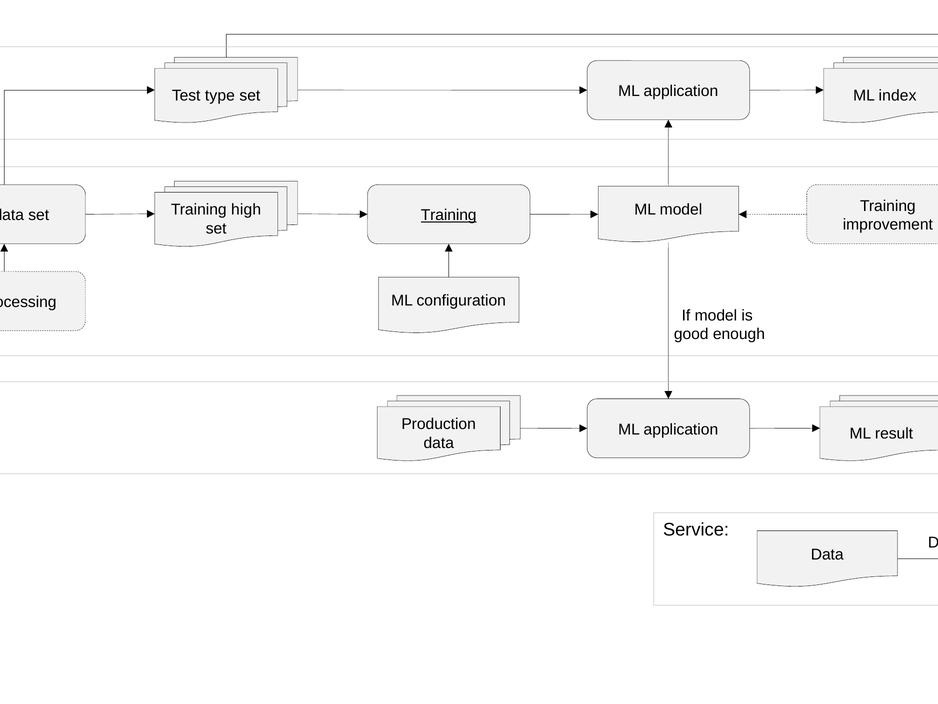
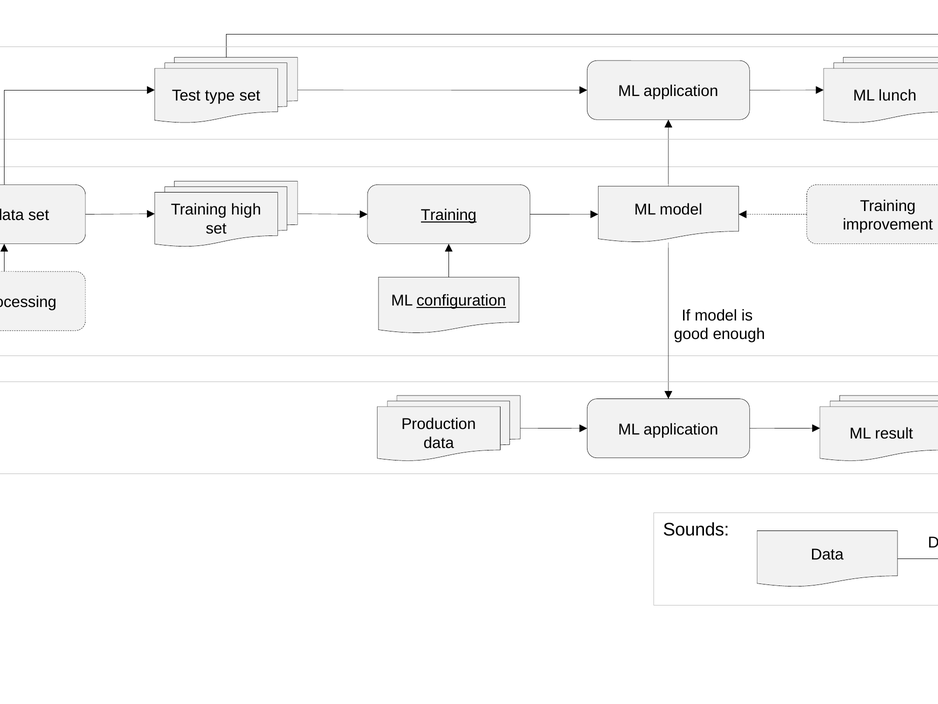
index: index -> lunch
configuration underline: none -> present
Service: Service -> Sounds
